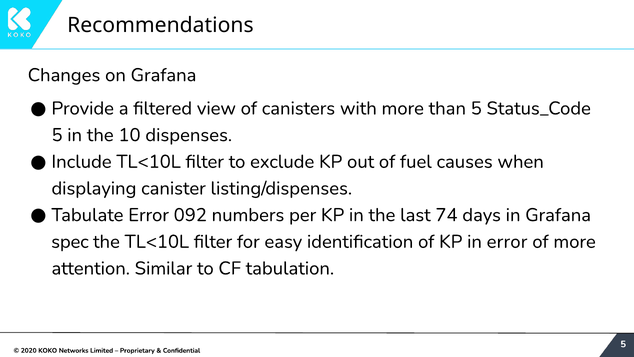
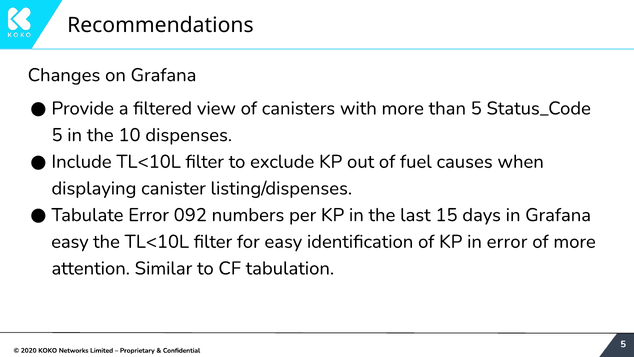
74: 74 -> 15
spec at (70, 241): spec -> easy
